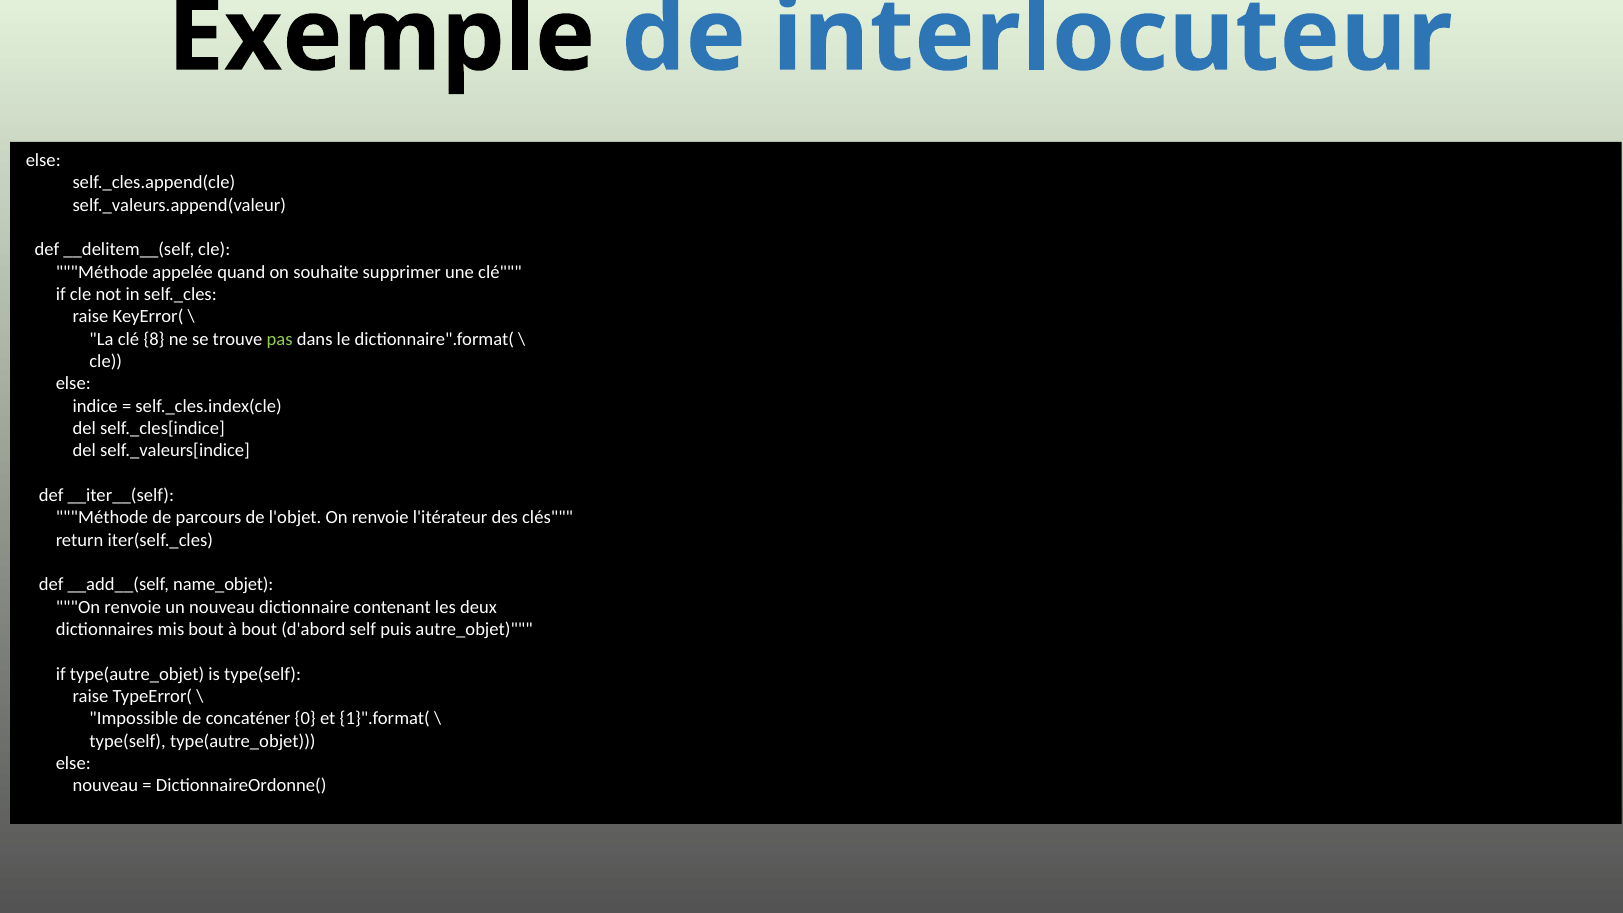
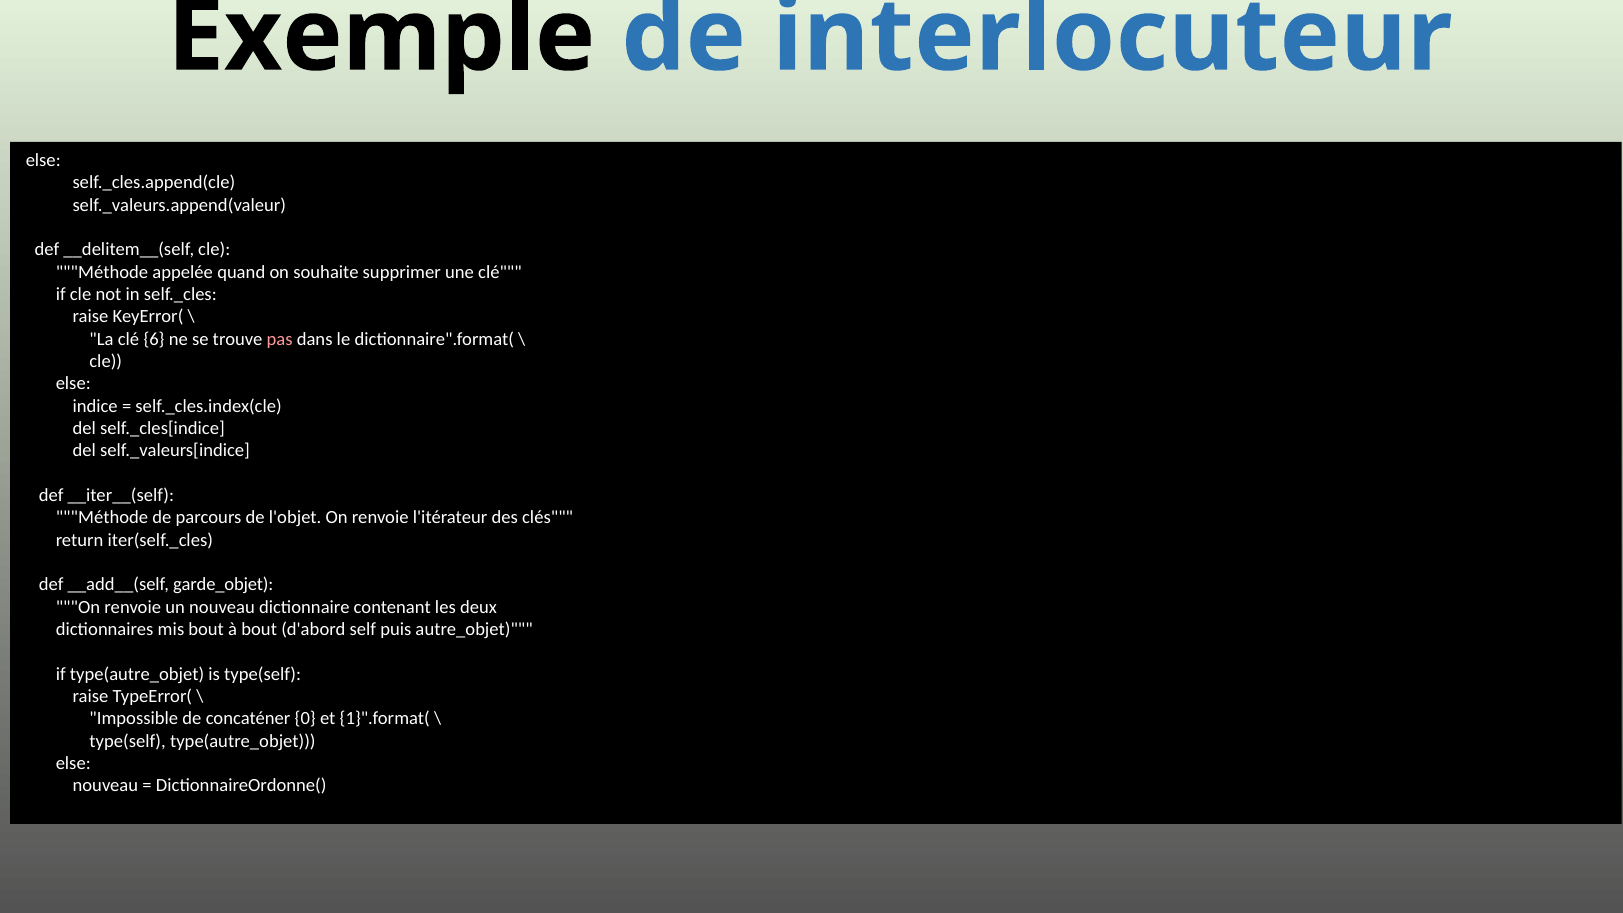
8: 8 -> 6
pas colour: light green -> pink
name_objet: name_objet -> garde_objet
